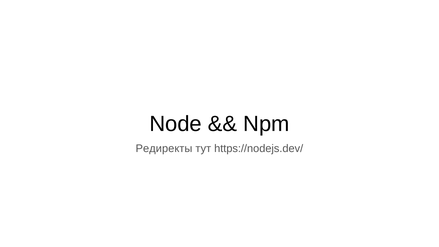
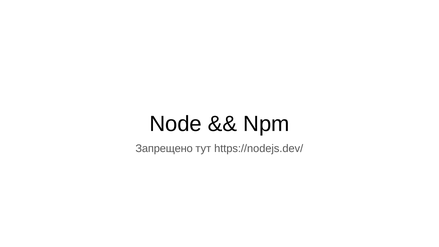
Редиректы: Редиректы -> Запрещено
